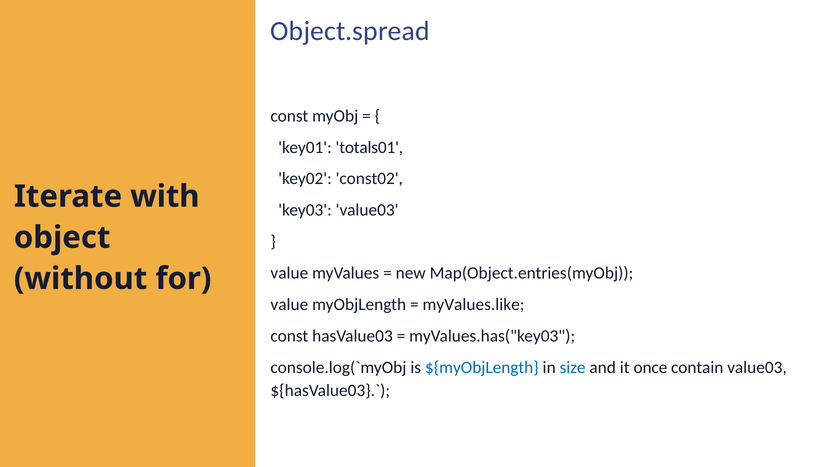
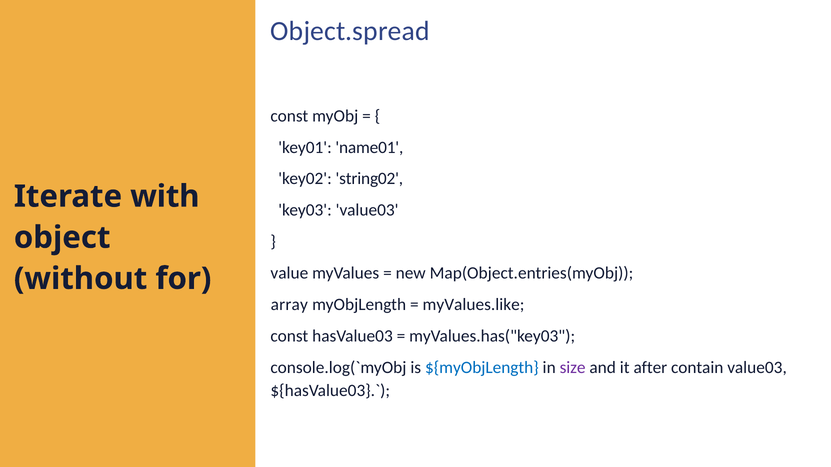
totals01: totals01 -> name01
const02: const02 -> string02
value at (289, 305): value -> array
size colour: blue -> purple
once: once -> after
